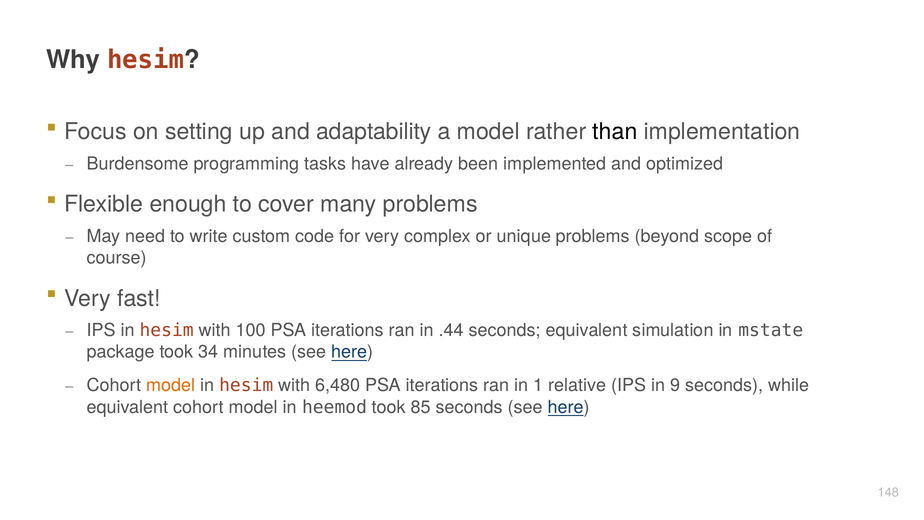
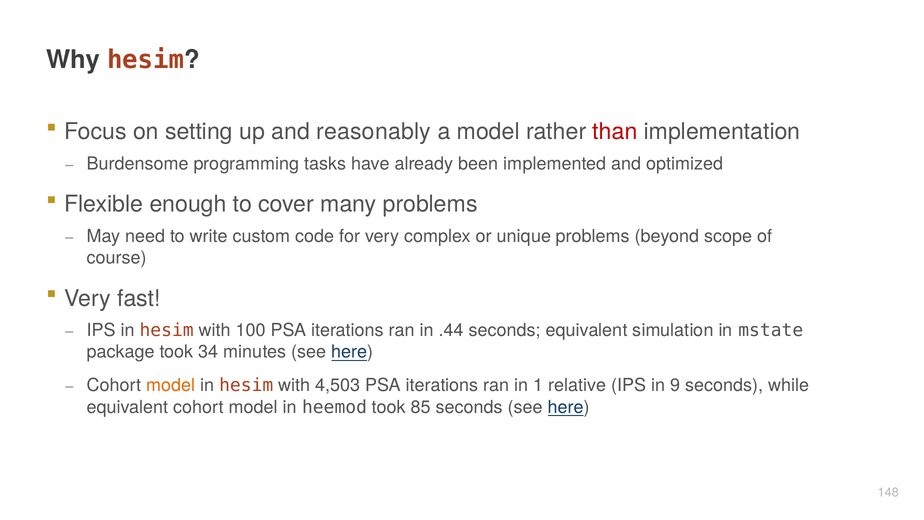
adaptability: adaptability -> reasonably
than colour: black -> red
6,480: 6,480 -> 4,503
